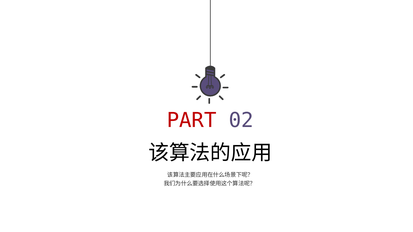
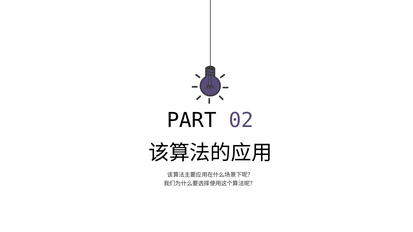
PART colour: red -> black
